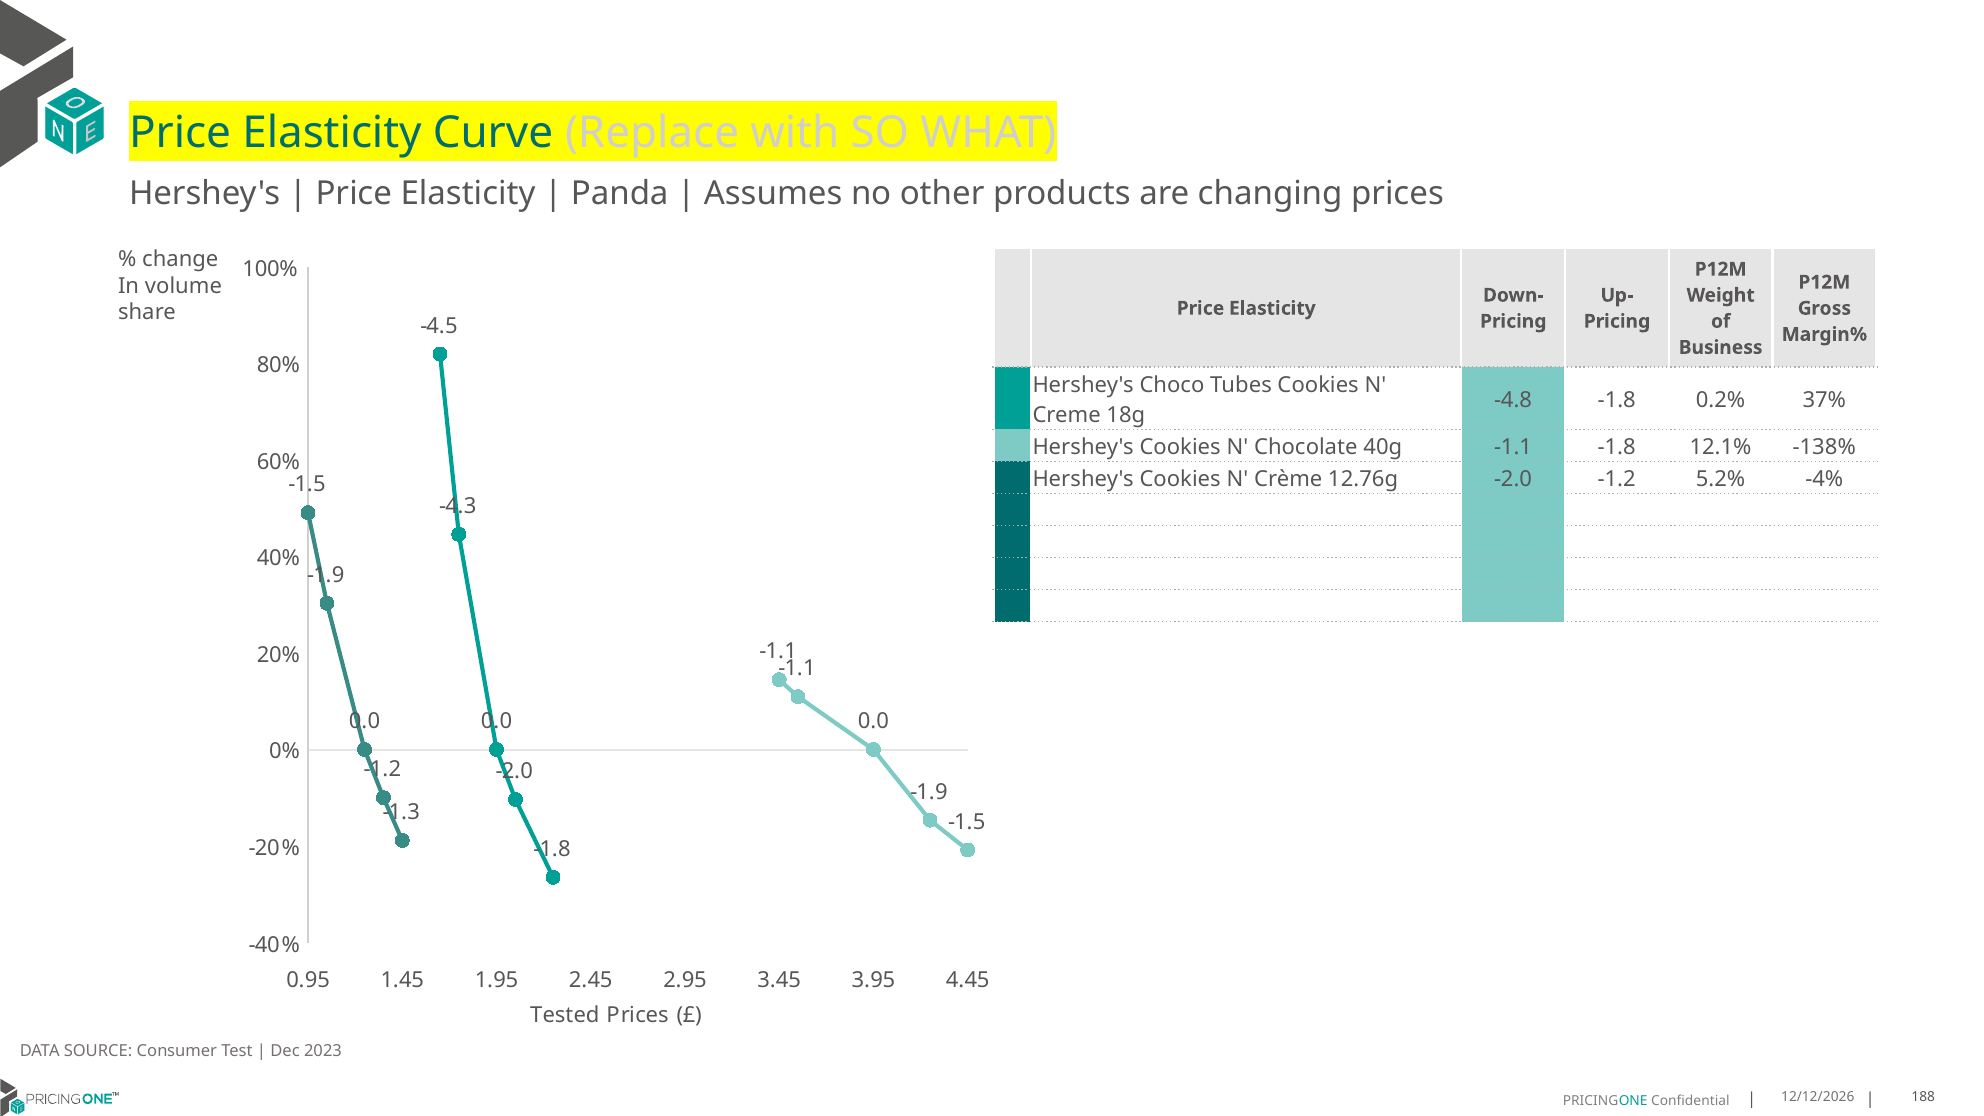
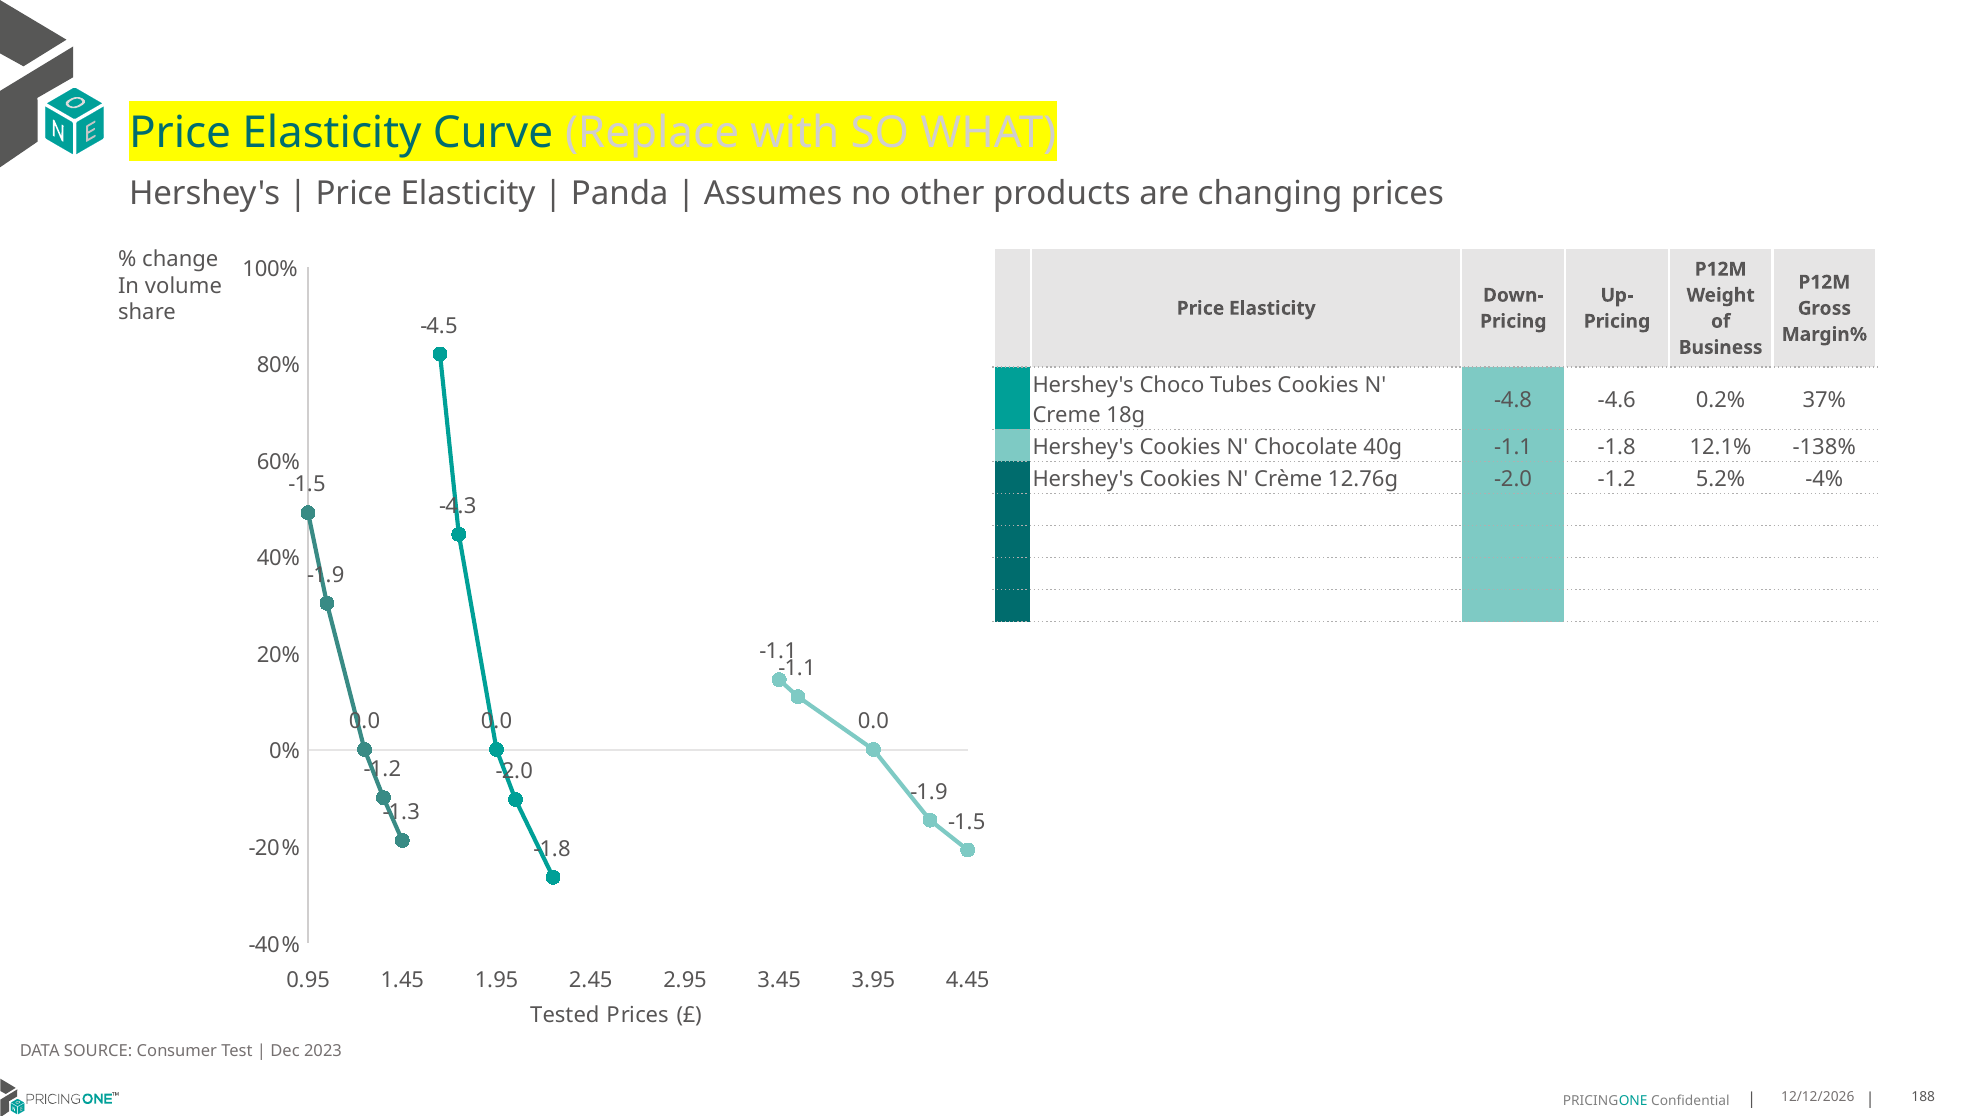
-4.8 -1.8: -1.8 -> -4.6
